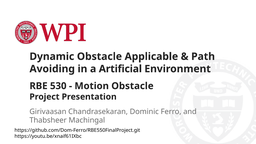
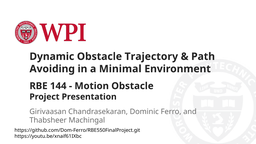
Applicable: Applicable -> Trajectory
Artificial: Artificial -> Minimal
530: 530 -> 144
